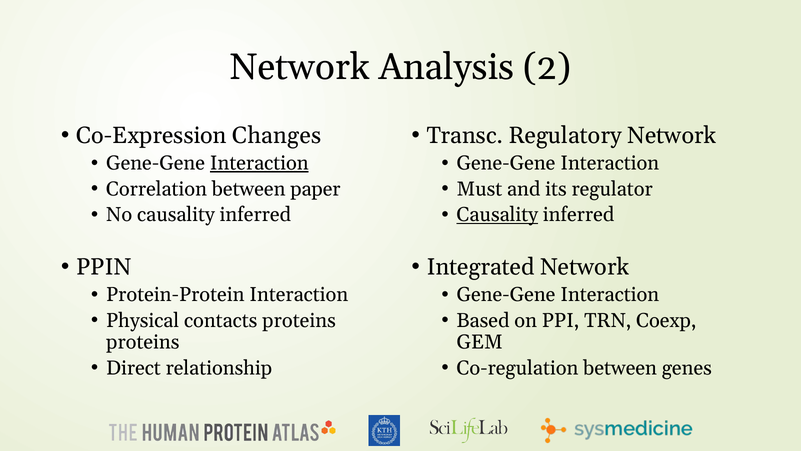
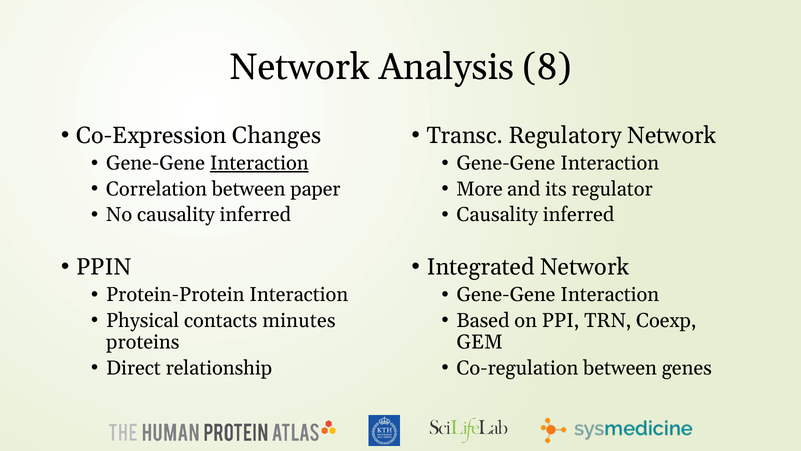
2: 2 -> 8
Must: Must -> More
Causality at (497, 215) underline: present -> none
contacts proteins: proteins -> minutes
